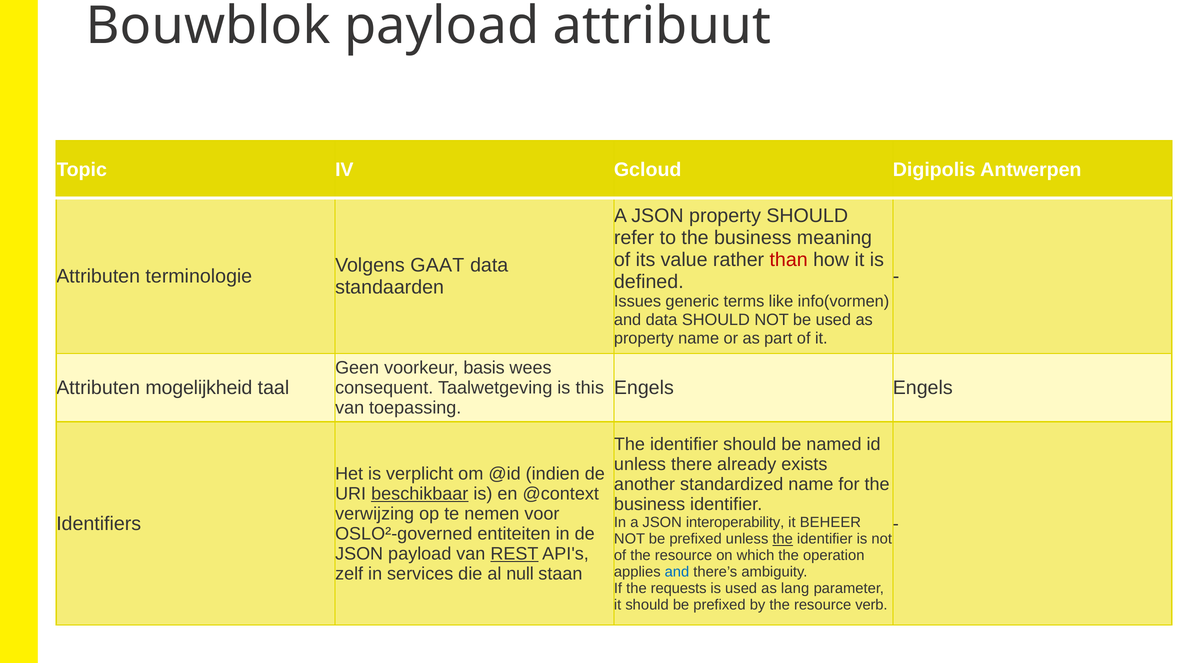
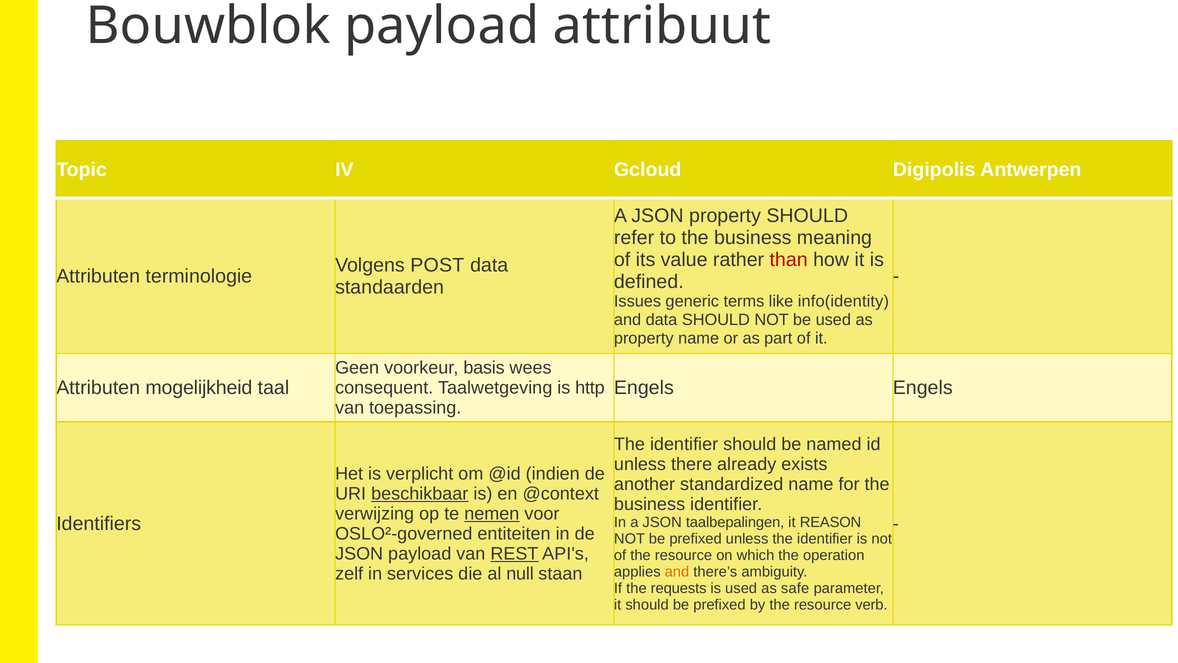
GAAT: GAAT -> POST
info(vormen: info(vormen -> info(identity
this: this -> http
nemen underline: none -> present
interoperability: interoperability -> taalbepalingen
BEHEER: BEHEER -> REASON
the at (783, 539) underline: present -> none
and at (677, 572) colour: blue -> orange
lang: lang -> safe
